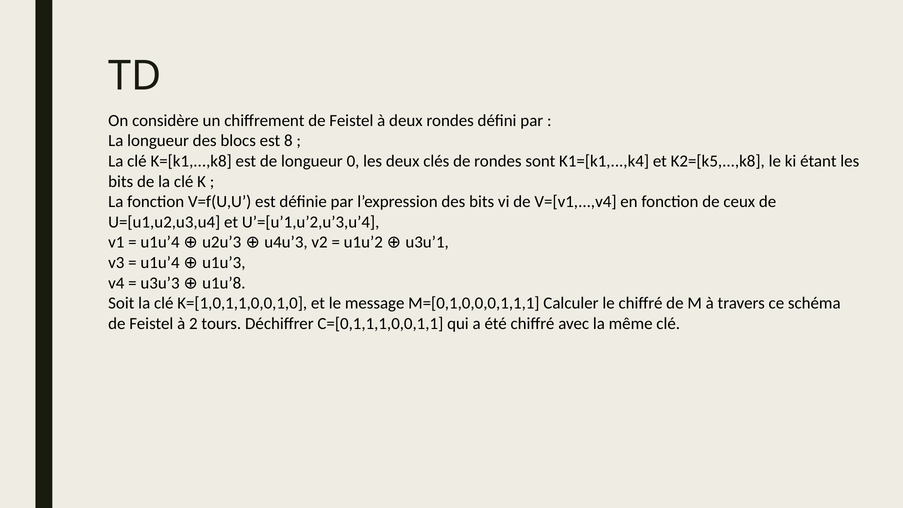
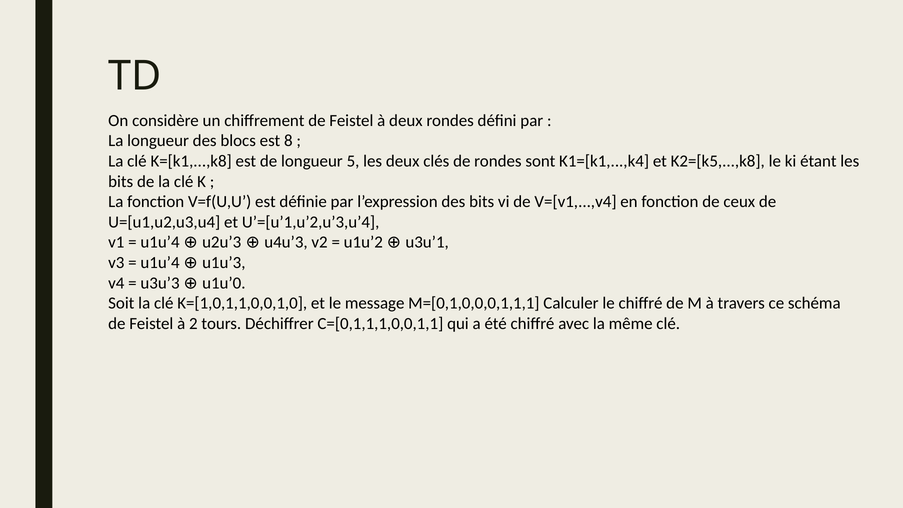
0: 0 -> 5
u1u’8: u1u’8 -> u1u’0
